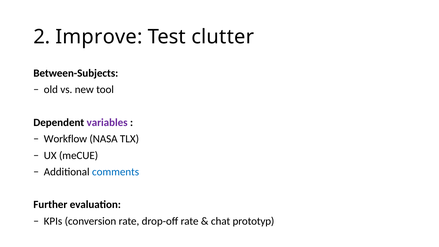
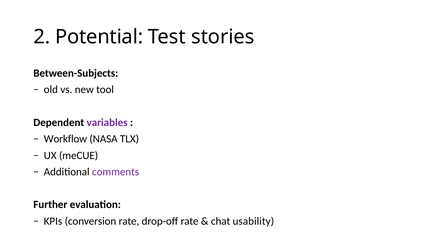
Improve: Improve -> Potential
clutter: clutter -> stories
comments colour: blue -> purple
prototyp: prototyp -> usability
